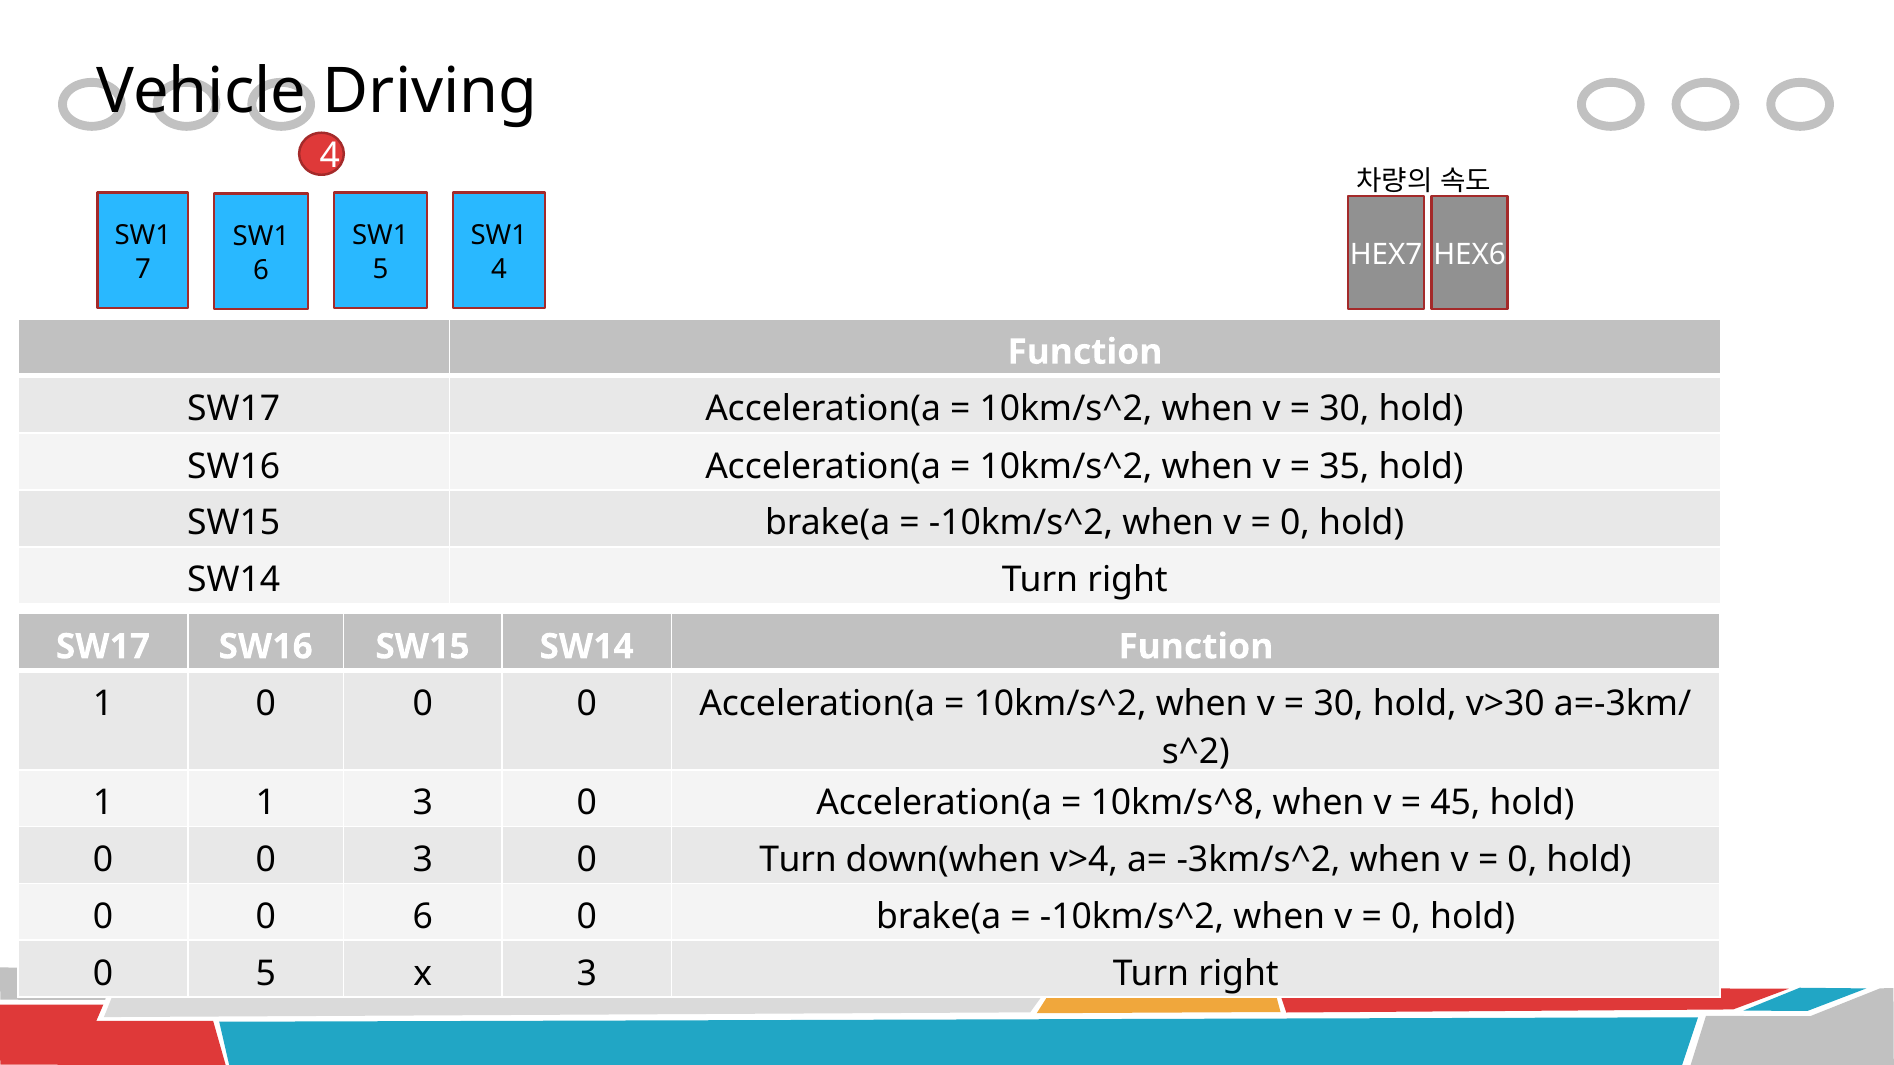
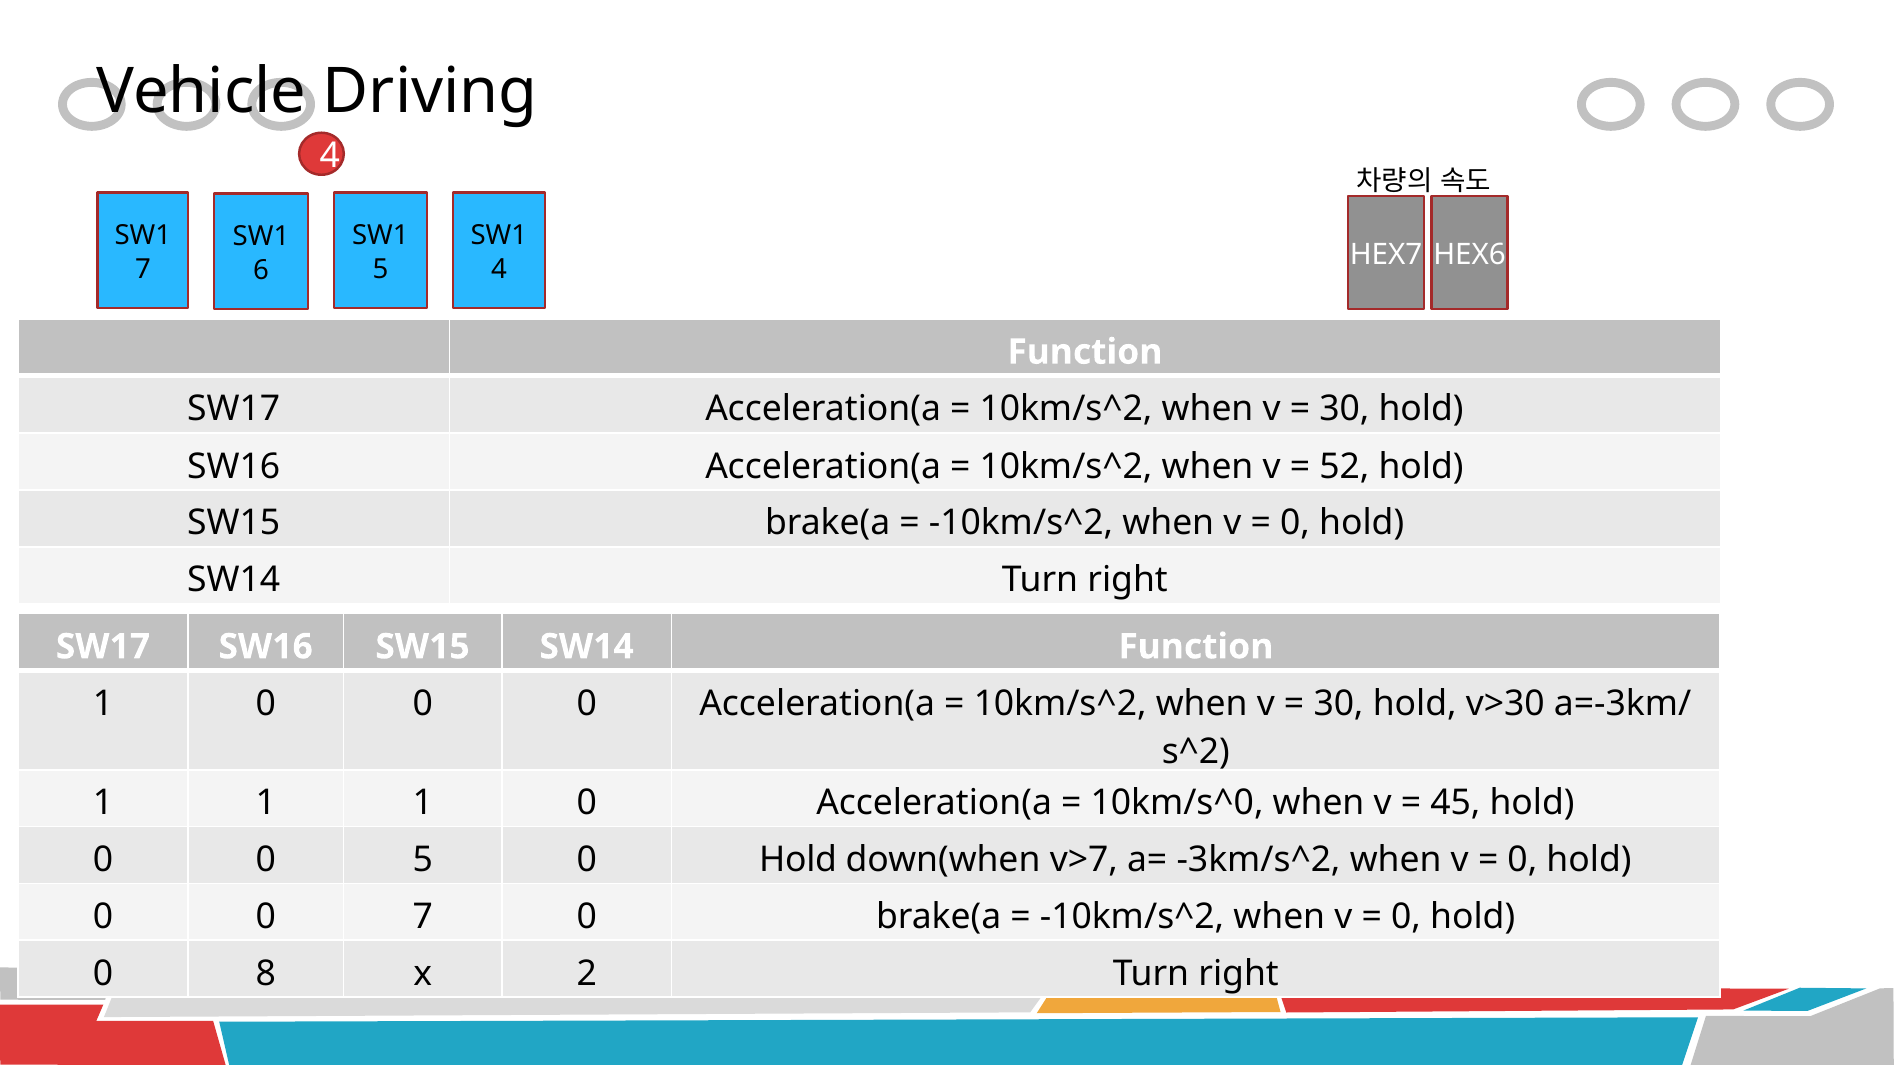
35: 35 -> 52
1 1 3: 3 -> 1
10km/s^8: 10km/s^8 -> 10km/s^0
0 3: 3 -> 5
Turn at (798, 860): Turn -> Hold
v>4: v>4 -> v>7
0 6: 6 -> 7
0 5: 5 -> 8
x 3: 3 -> 2
